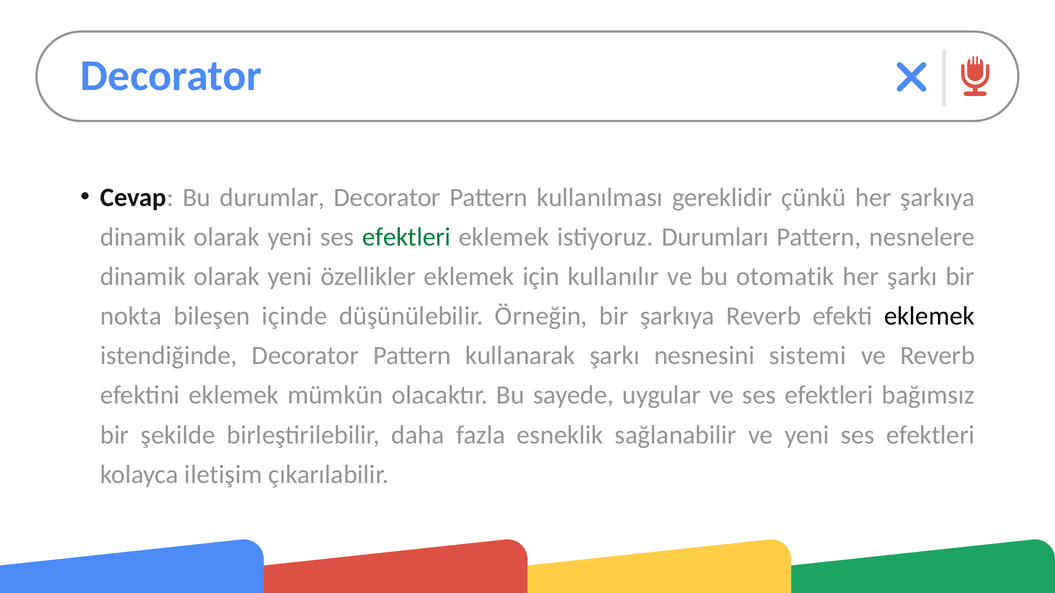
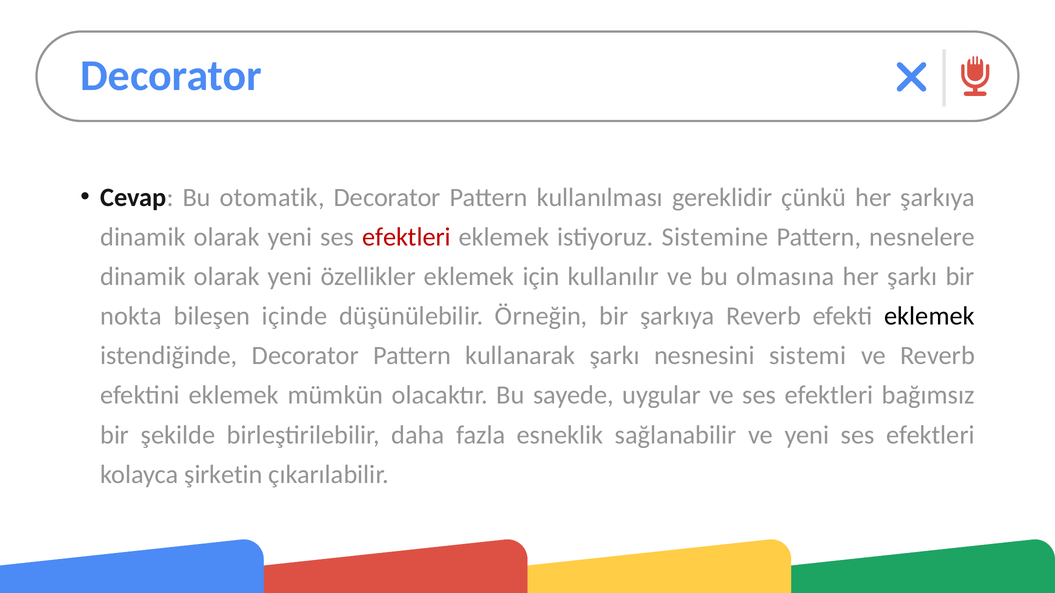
durumlar: durumlar -> otomatik
efektleri at (406, 237) colour: green -> red
Durumları: Durumları -> Sistemine
otomatik: otomatik -> olmasına
iletişim: iletişim -> şirketin
